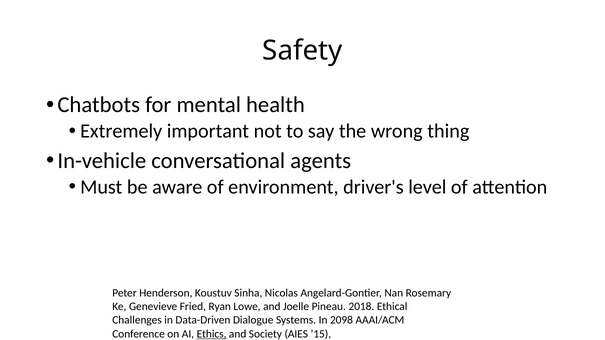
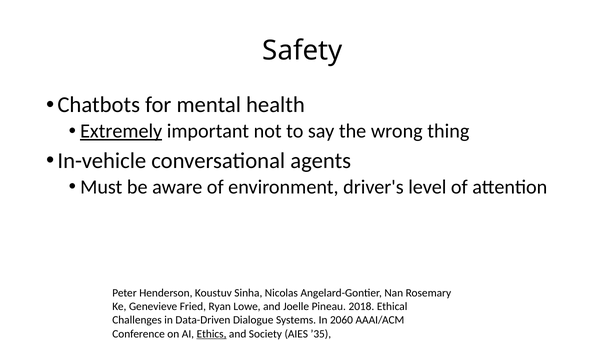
Extremely underline: none -> present
2098: 2098 -> 2060
’15: ’15 -> ’35
